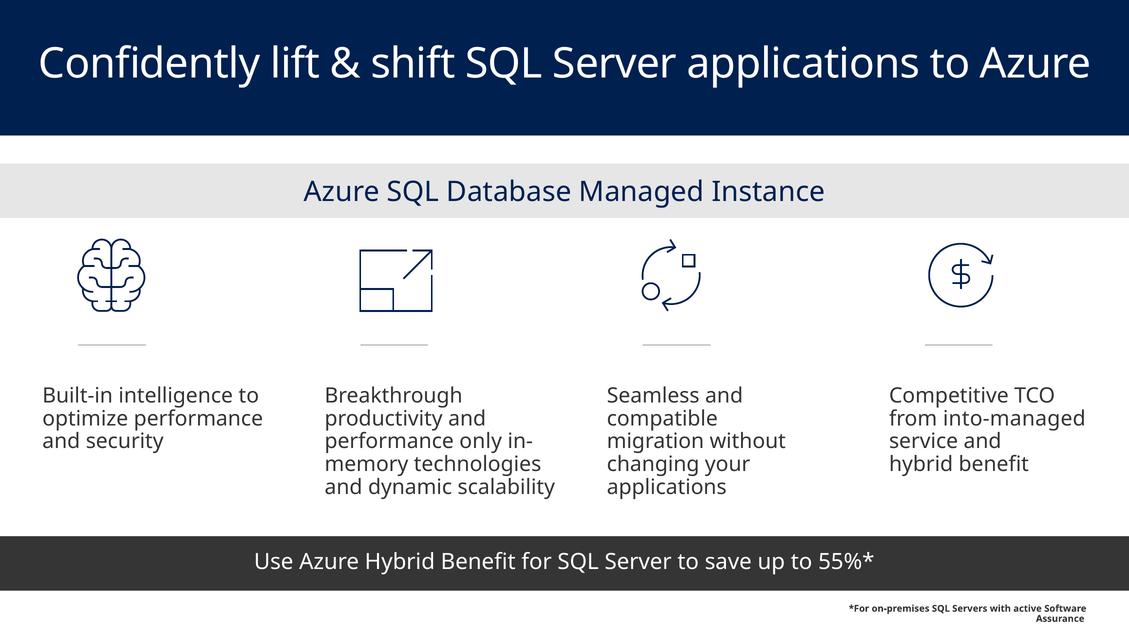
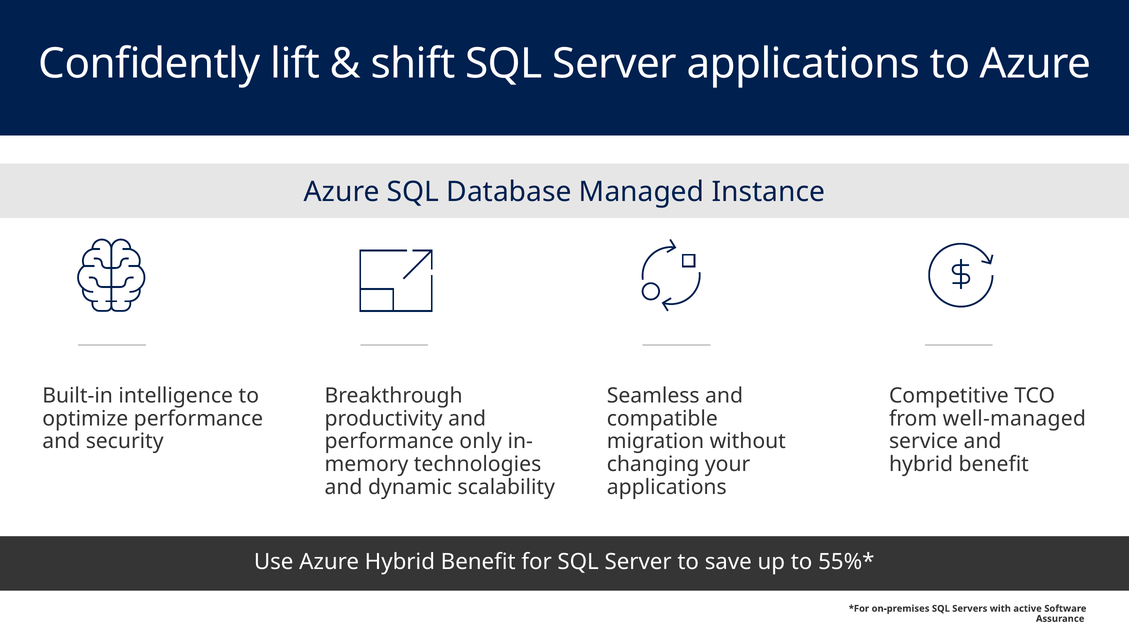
into-managed: into-managed -> well-managed
